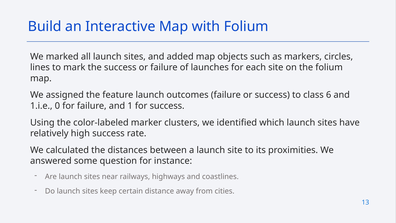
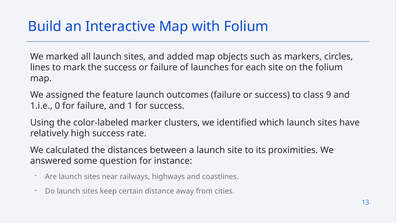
6: 6 -> 9
